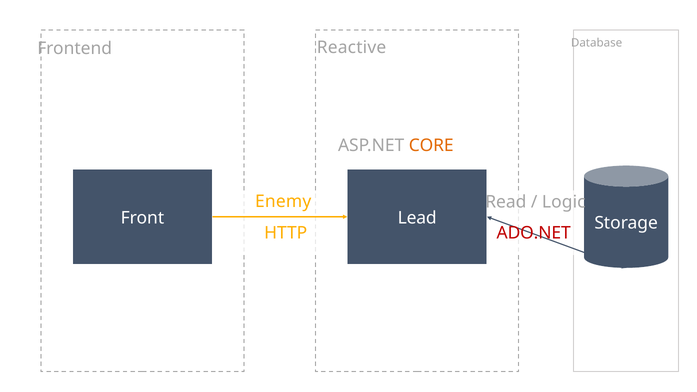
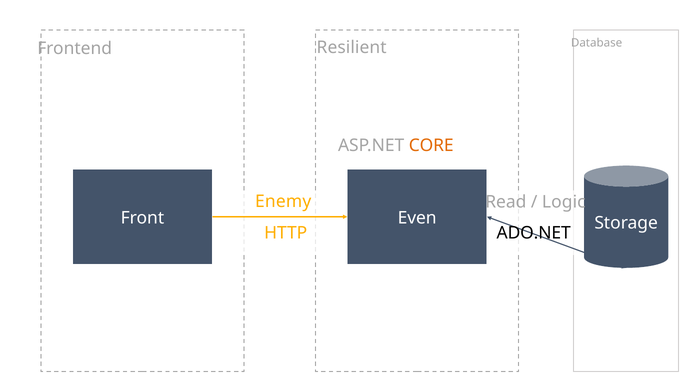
Reactive: Reactive -> Resilient
Lead: Lead -> Even
ADO.NET colour: red -> black
